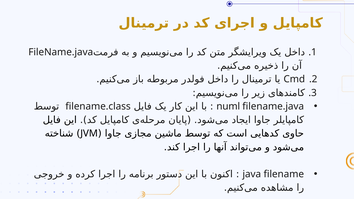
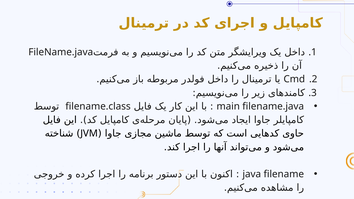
numl: numl -> main
